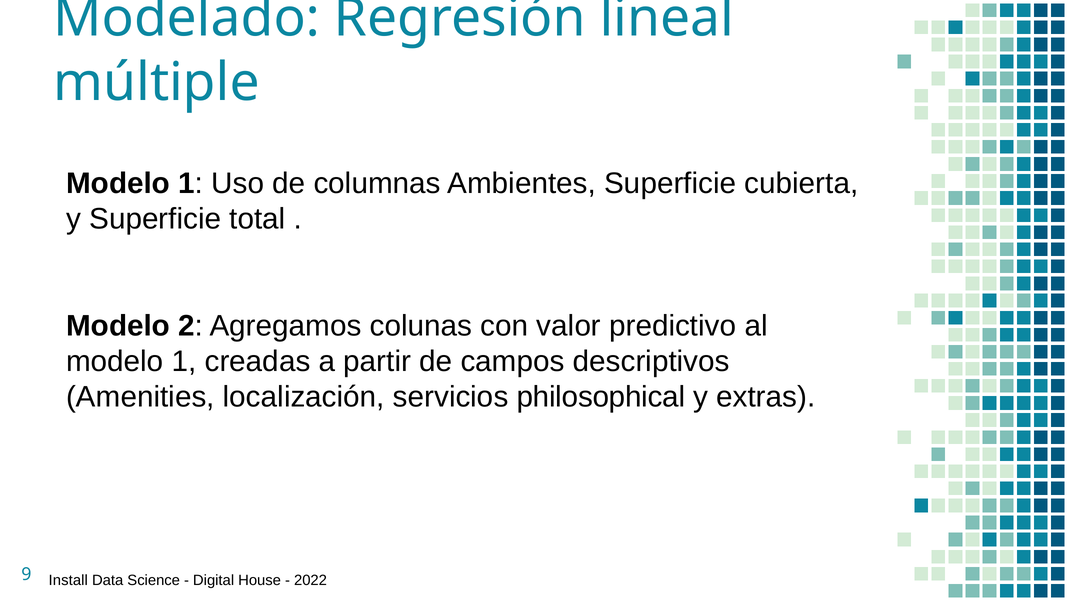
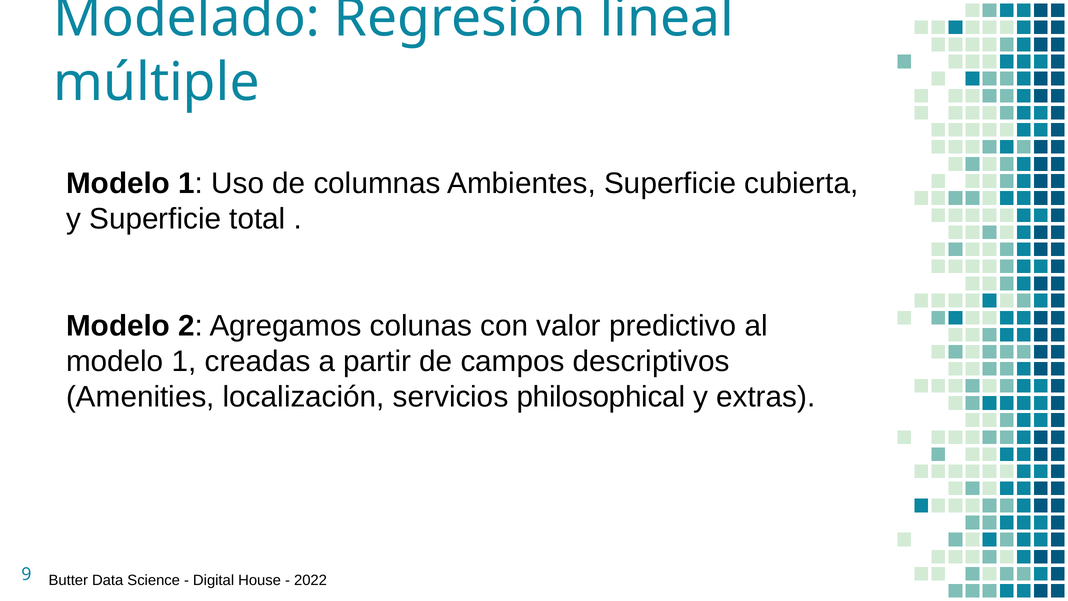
Install: Install -> Butter
